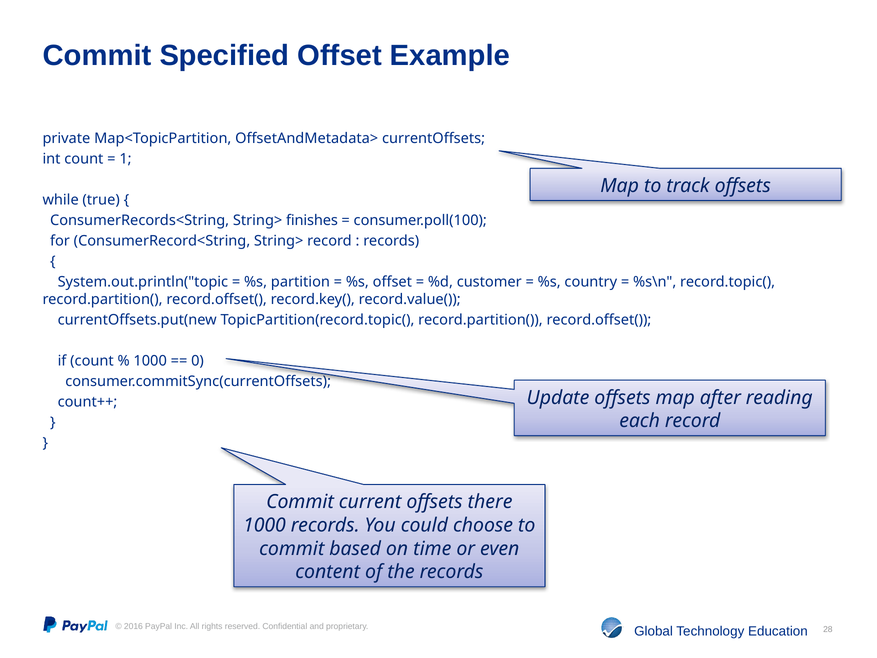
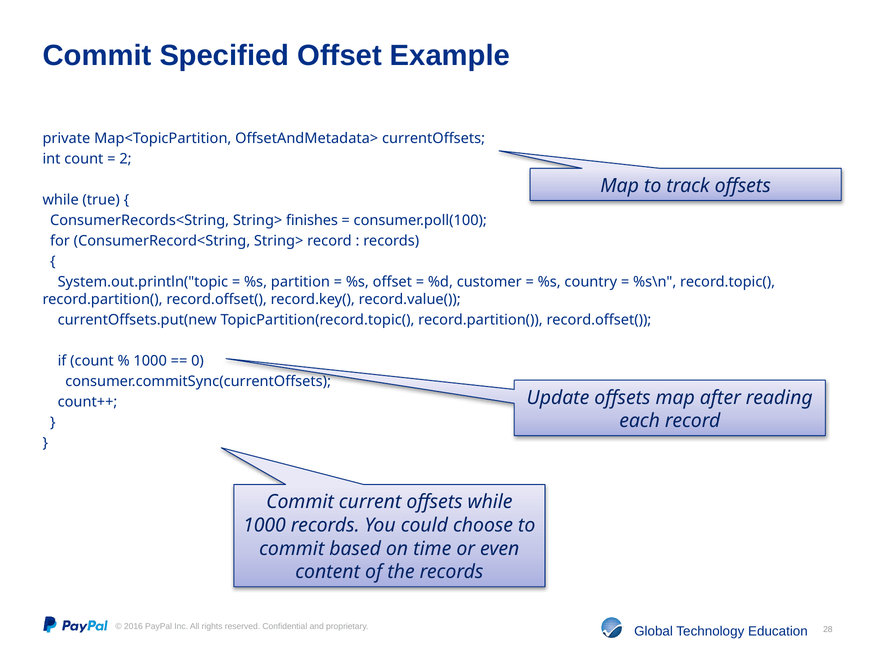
1: 1 -> 2
offsets there: there -> while
